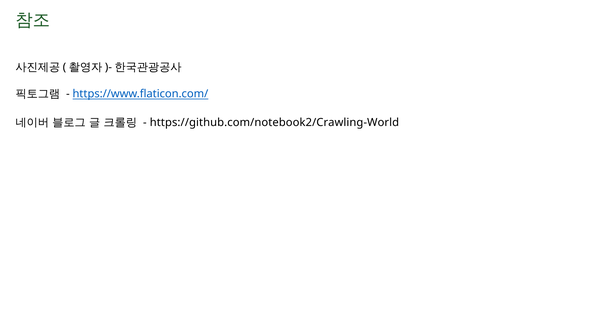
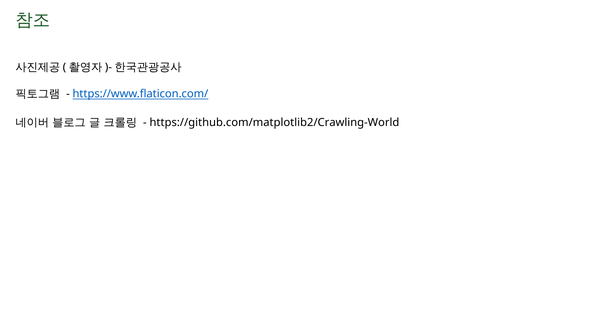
https://github.com/notebook2/Crawling-World: https://github.com/notebook2/Crawling-World -> https://github.com/matplotlib2/Crawling-World
